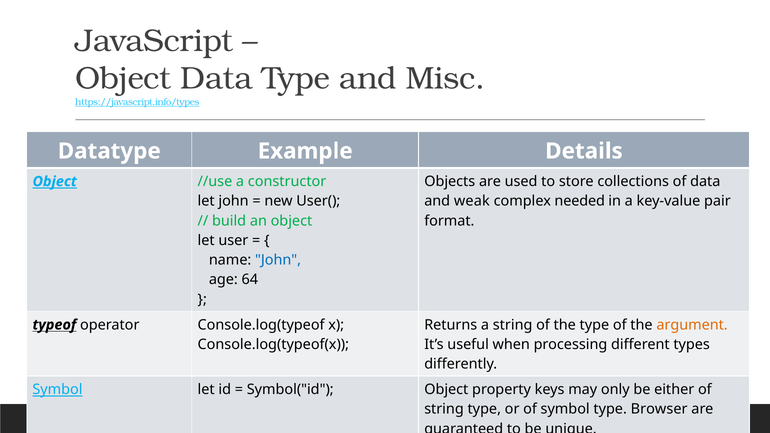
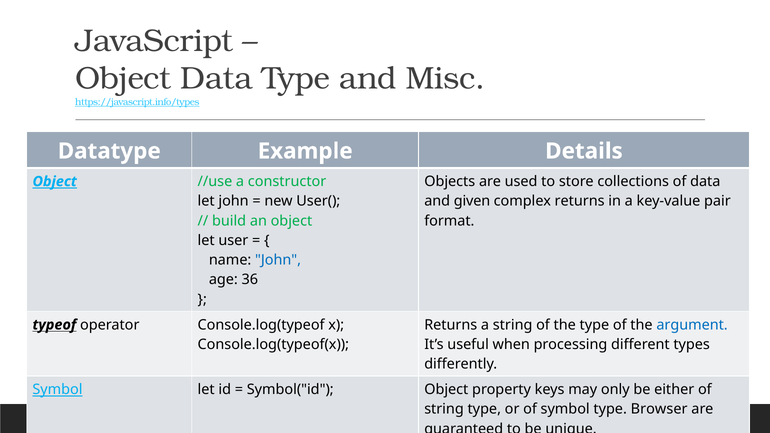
weak: weak -> given
complex needed: needed -> returns
64: 64 -> 36
argument colour: orange -> blue
